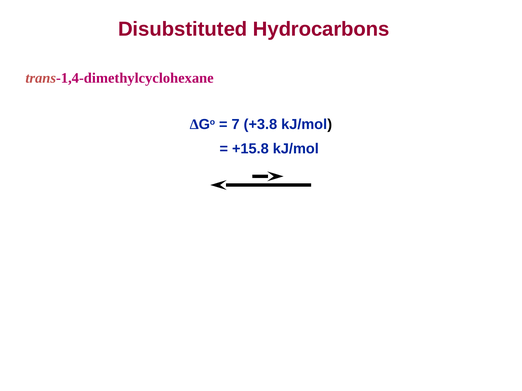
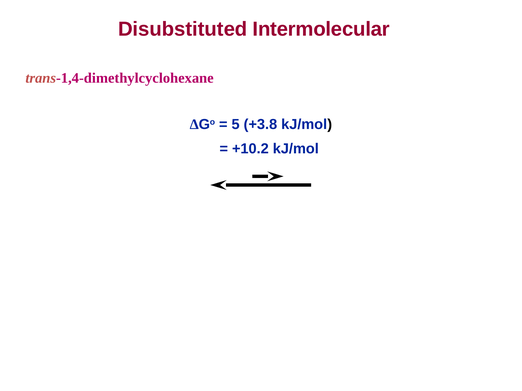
Hydrocarbons: Hydrocarbons -> Intermolecular
7: 7 -> 5
+15.8: +15.8 -> +10.2
